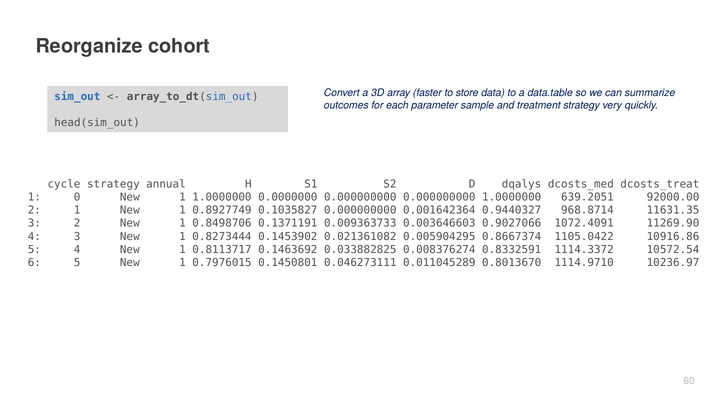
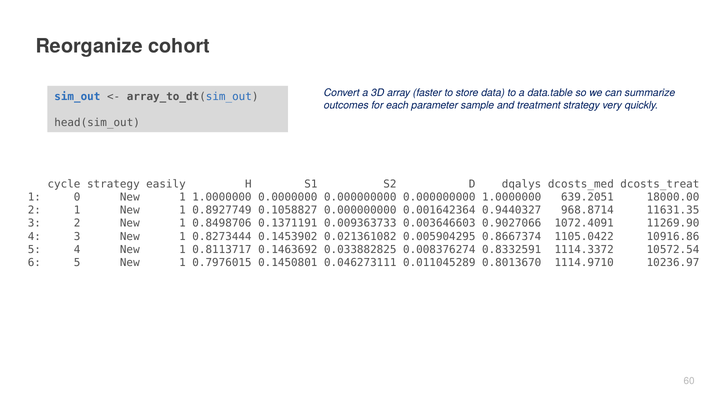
annual: annual -> easily
92000.00: 92000.00 -> 18000.00
0.1035827: 0.1035827 -> 0.1058827
